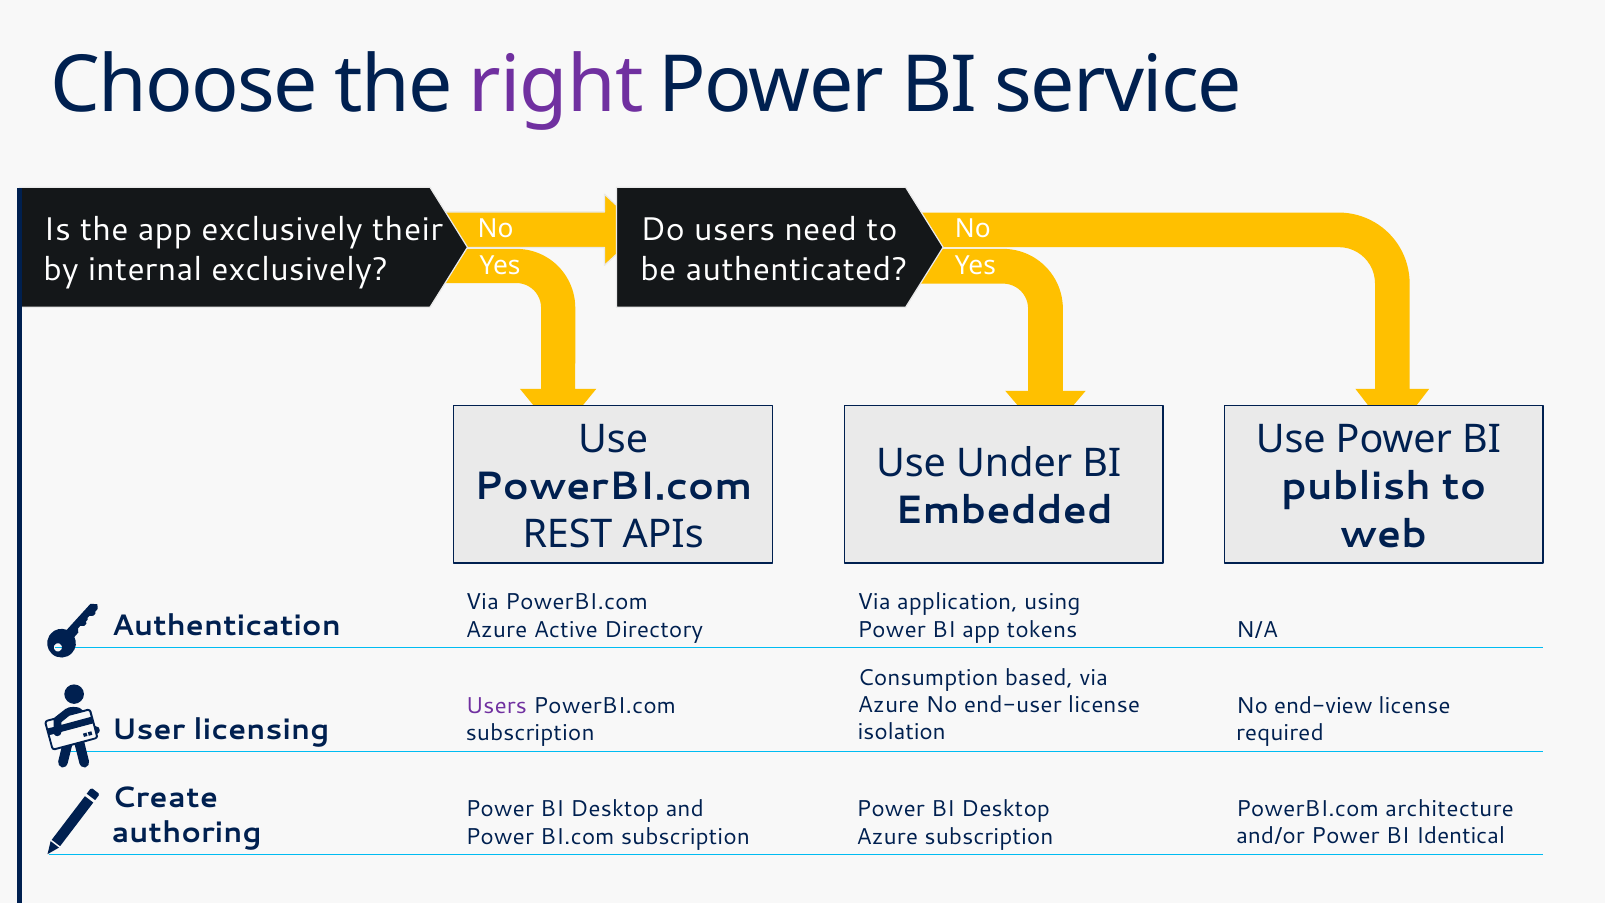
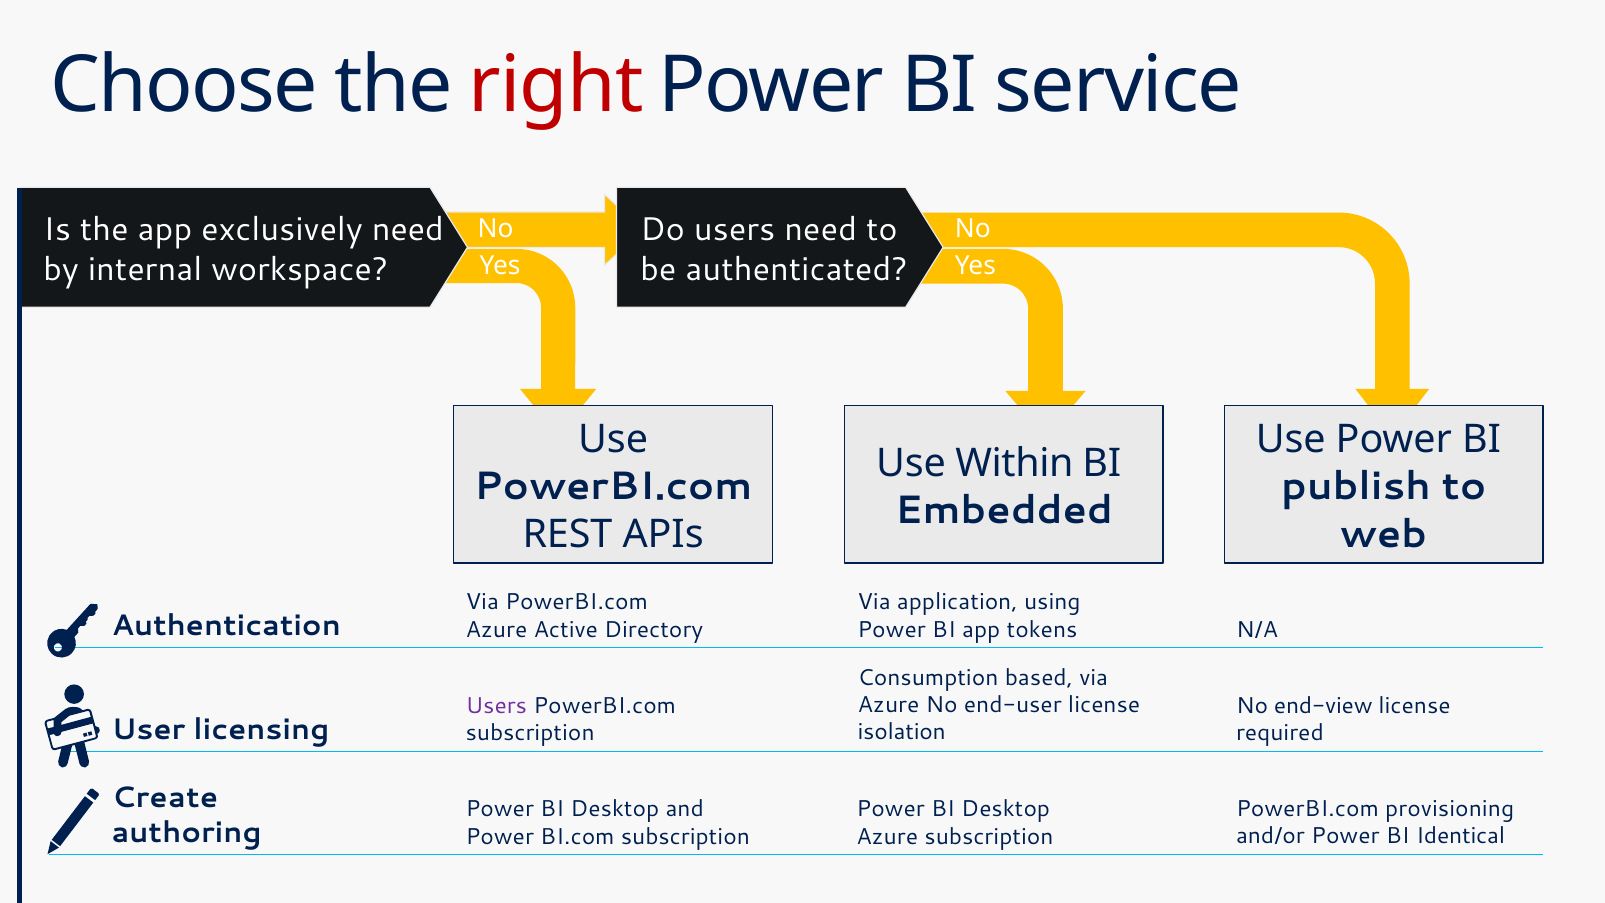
right colour: purple -> red
exclusively their: their -> need
internal exclusively: exclusively -> workspace
Under: Under -> Within
architecture: architecture -> provisioning
